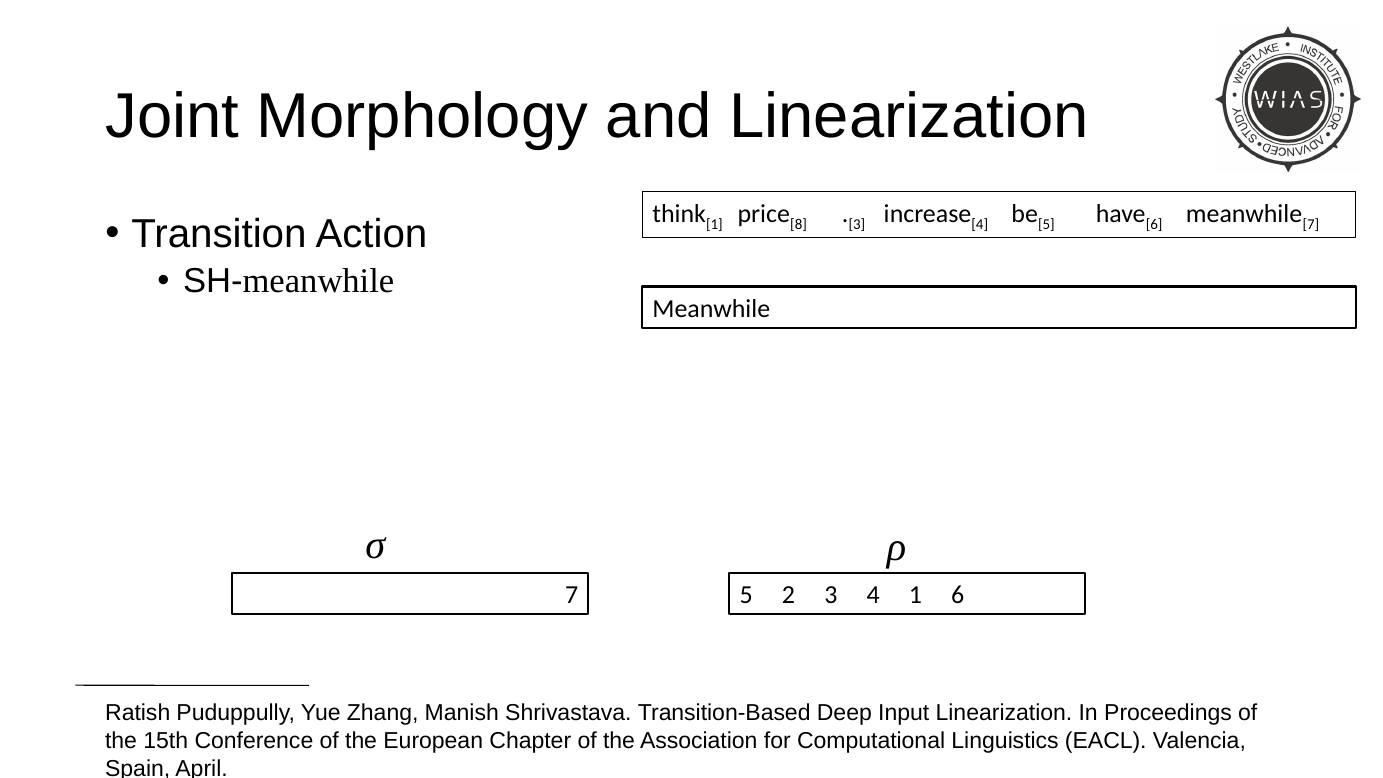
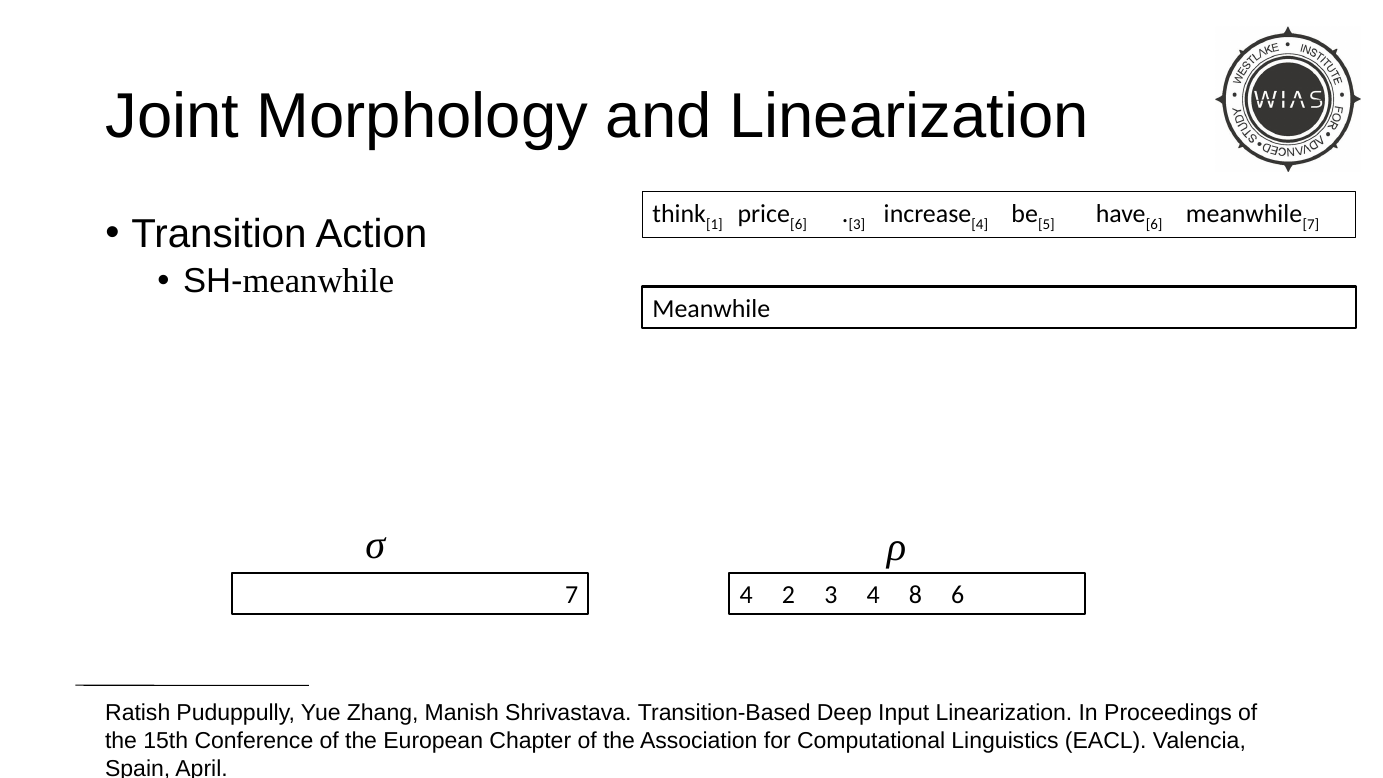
8 at (799, 224): 8 -> 6
7 5: 5 -> 4
4 1: 1 -> 8
